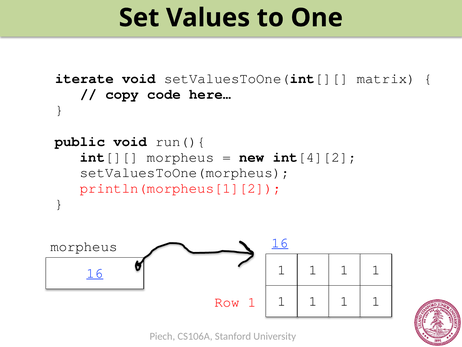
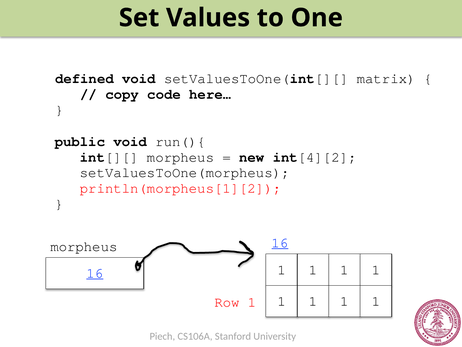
iterate: iterate -> defined
